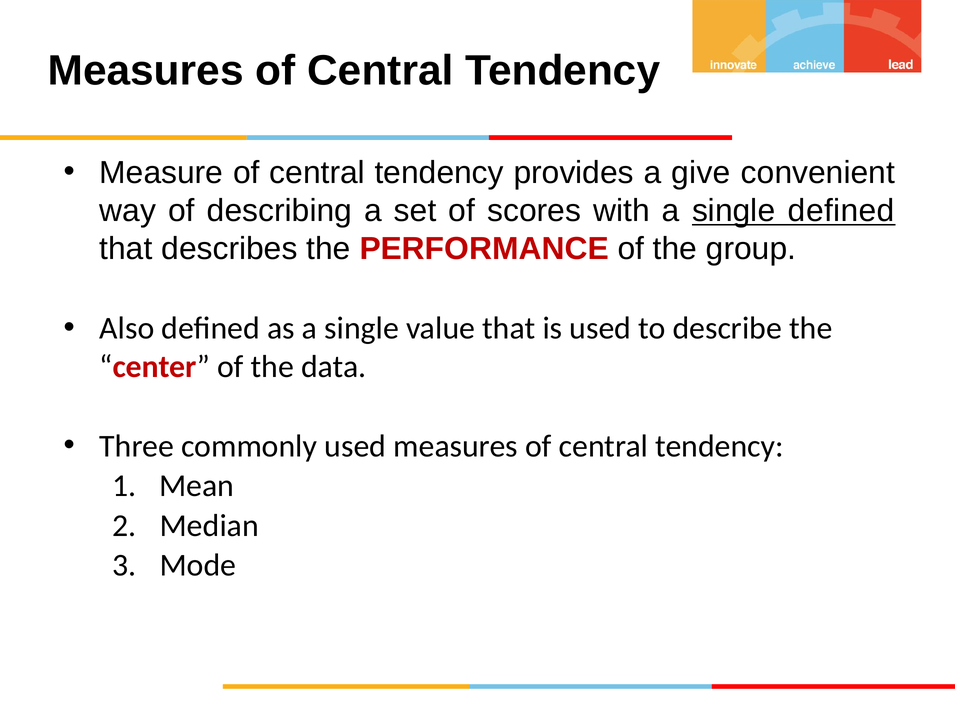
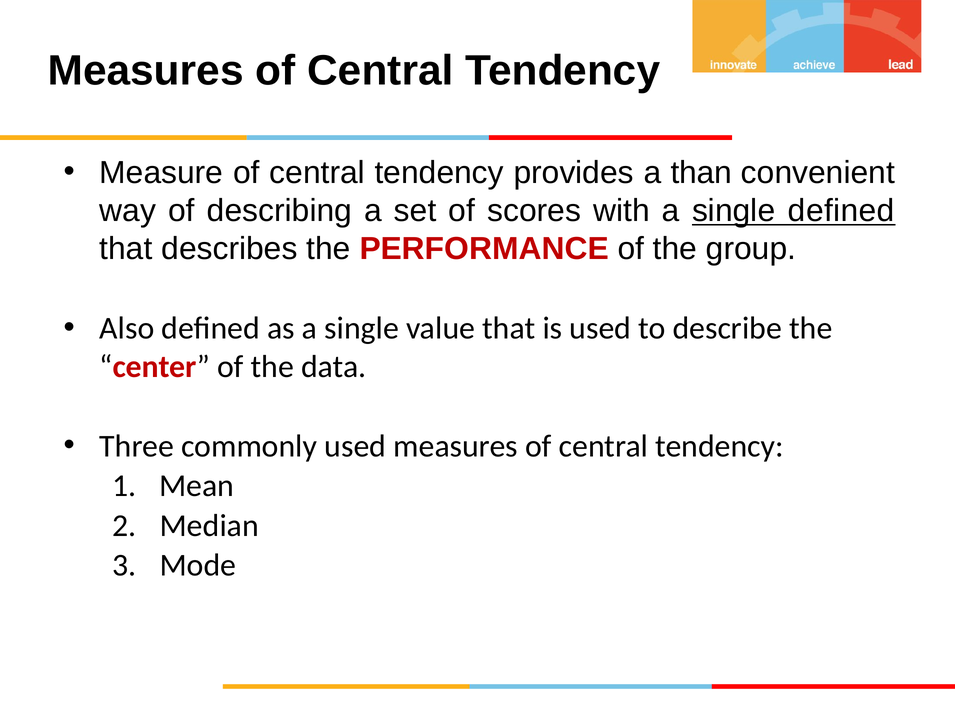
give: give -> than
